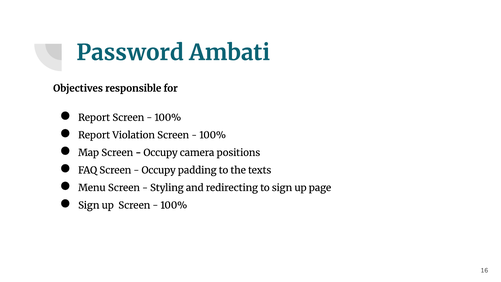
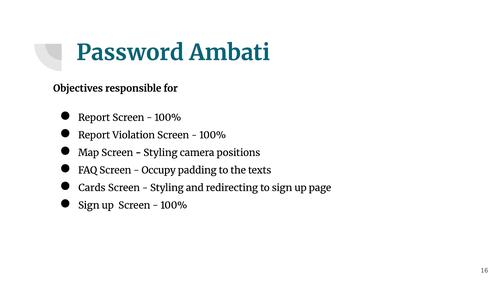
Occupy at (161, 153): Occupy -> Styling
Menu: Menu -> Cards
